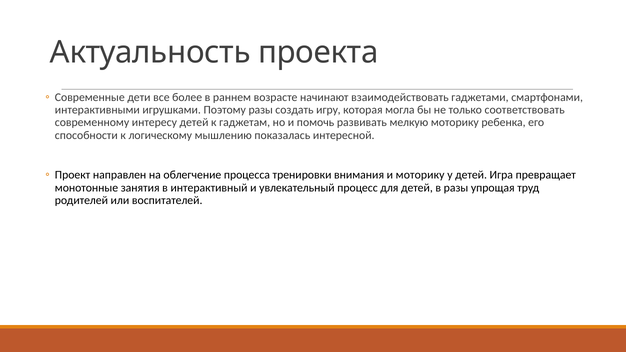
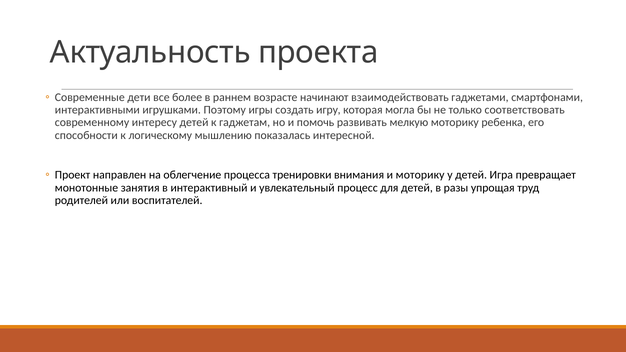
Поэтому разы: разы -> игры
